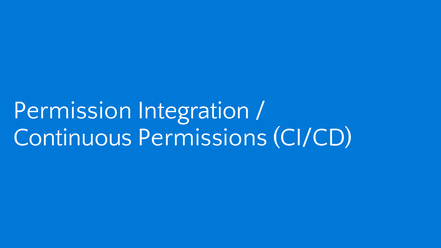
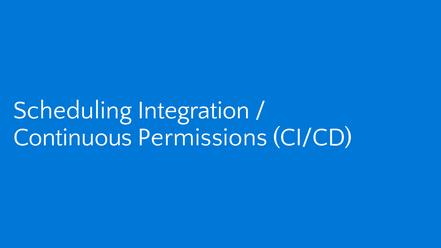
Permission: Permission -> Scheduling
